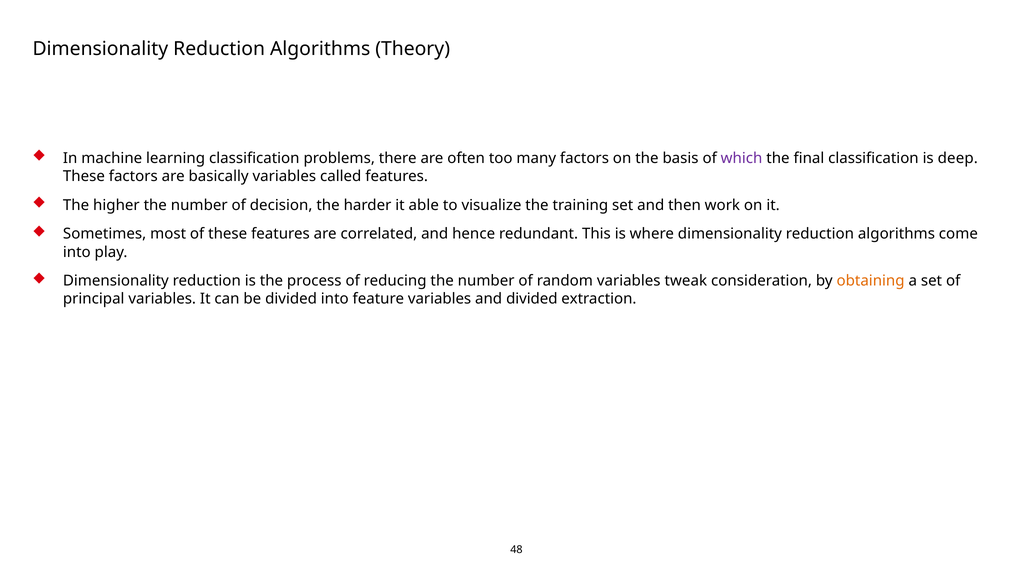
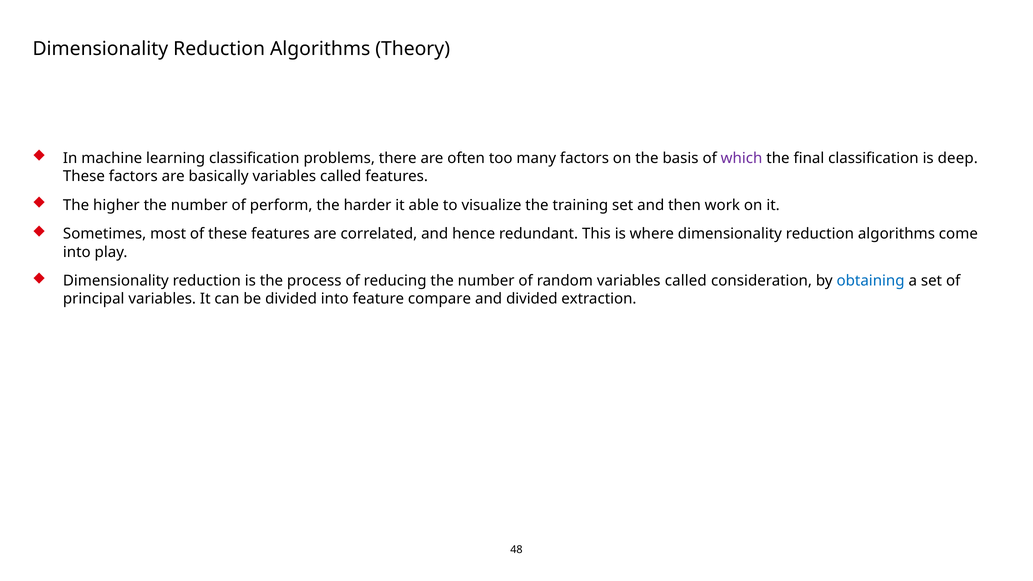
decision: decision -> perform
random variables tweak: tweak -> called
obtaining colour: orange -> blue
feature variables: variables -> compare
